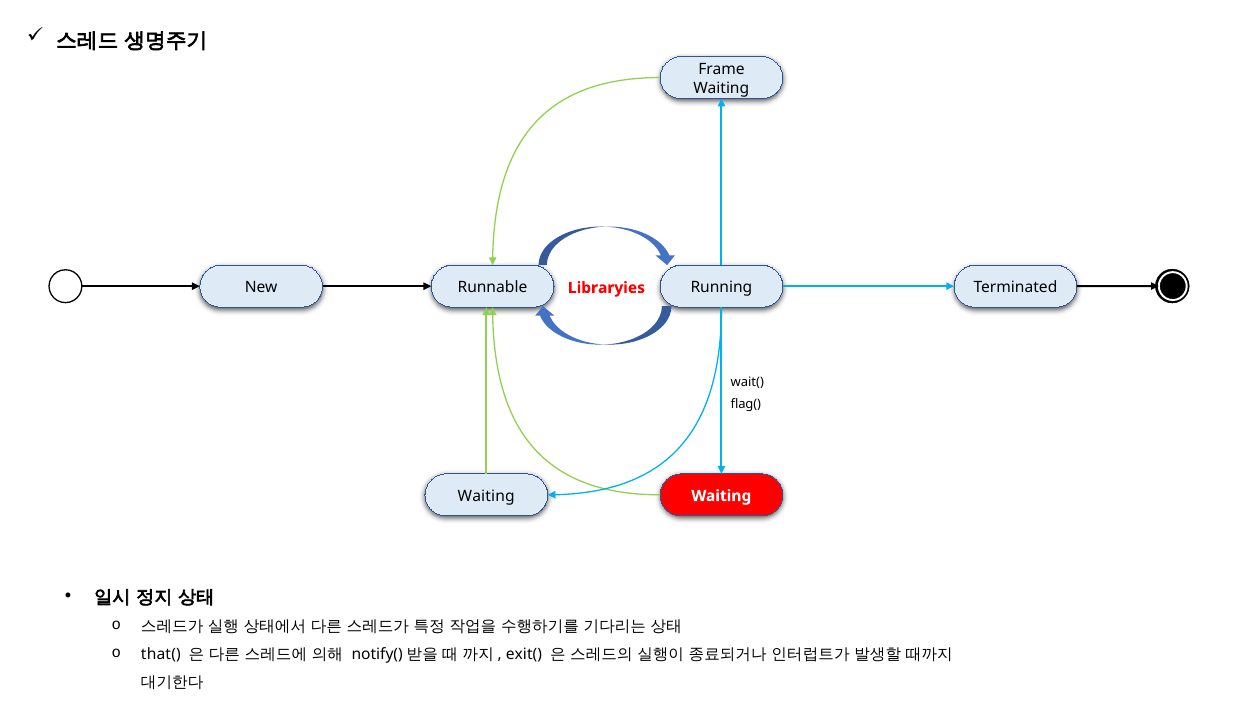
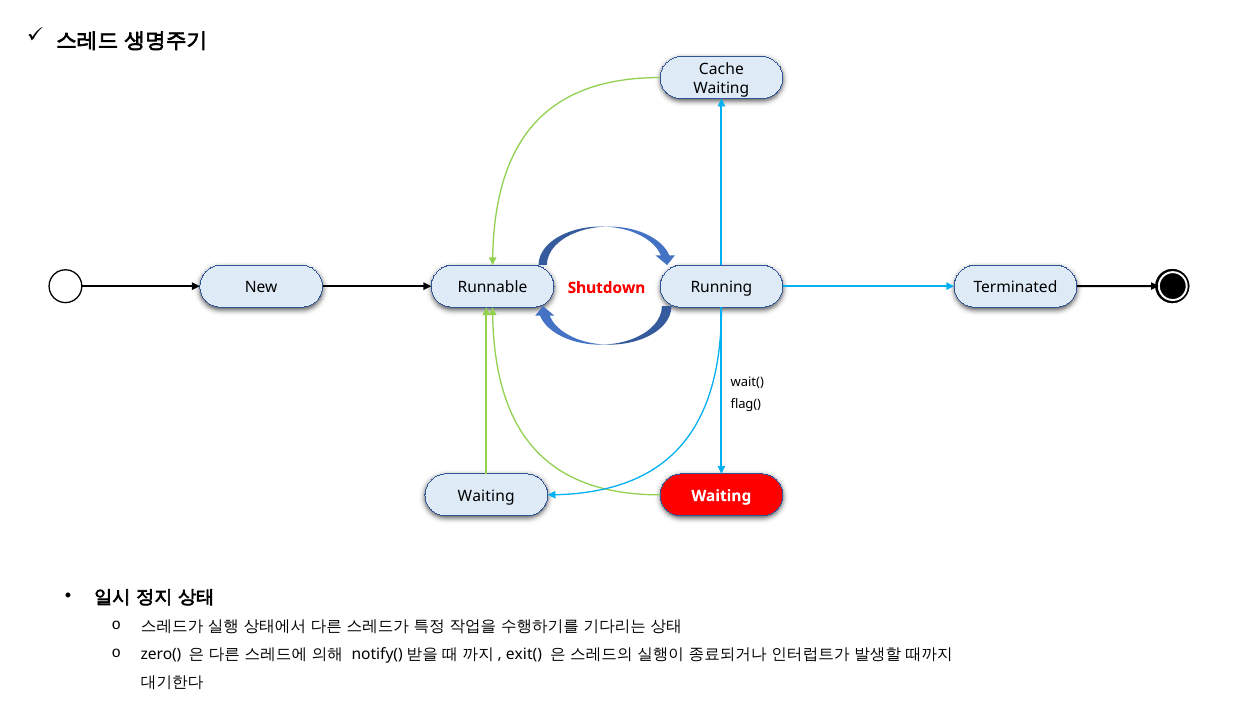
Frame: Frame -> Cache
Libraryies: Libraryies -> Shutdown
that(: that( -> zero(
